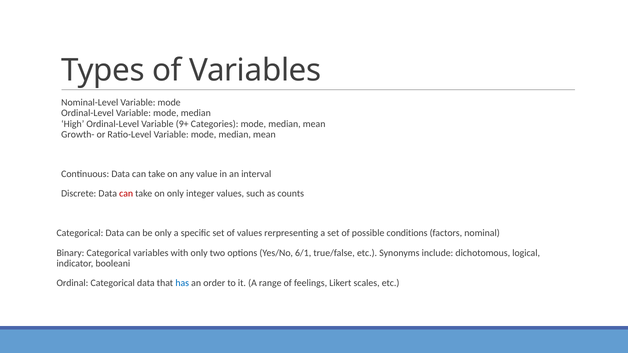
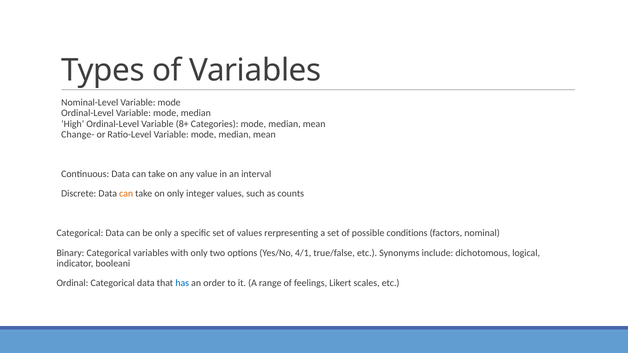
9+: 9+ -> 8+
Growth-: Growth- -> Change-
can at (126, 194) colour: red -> orange
6/1: 6/1 -> 4/1
